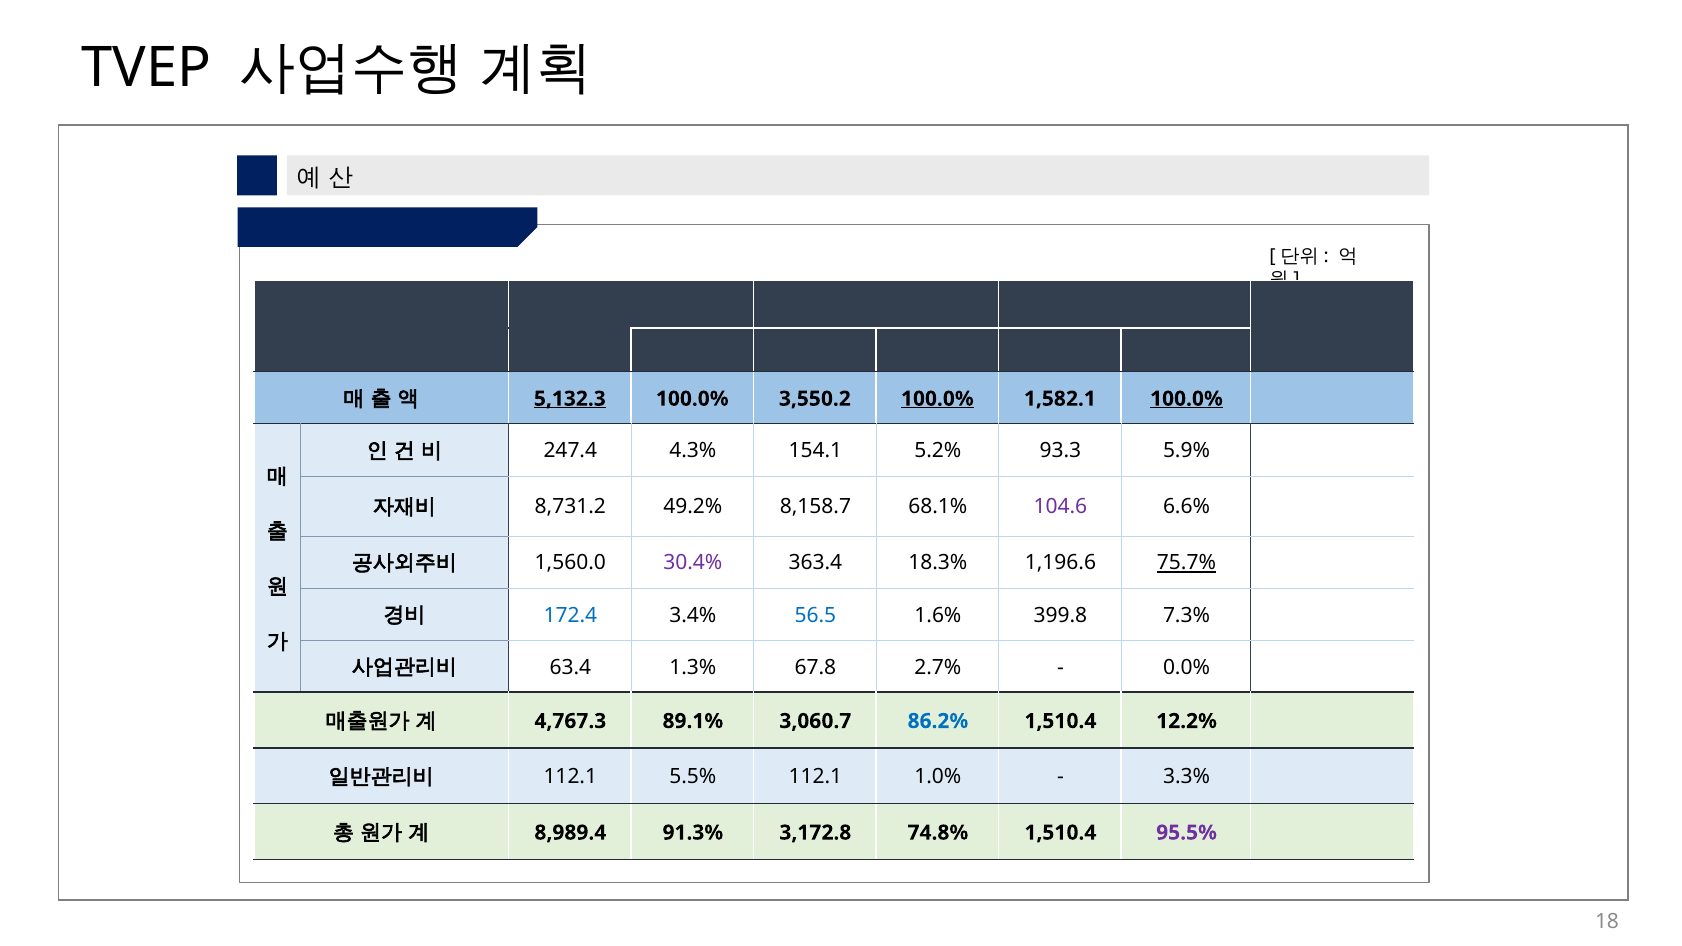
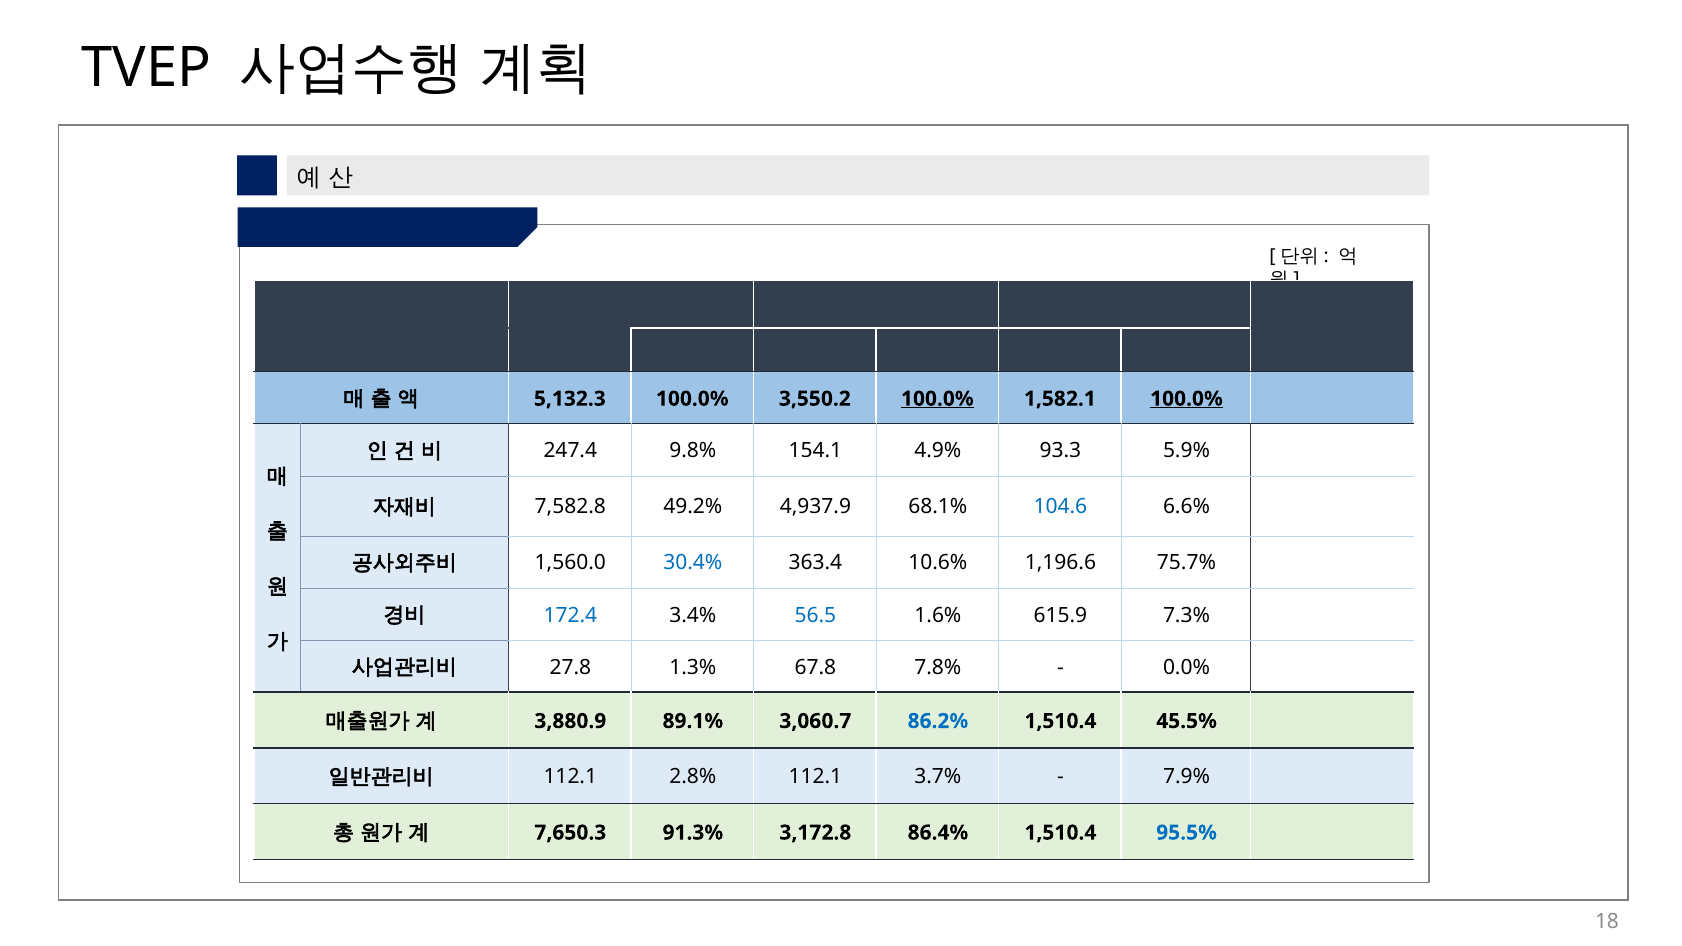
5,132.3 underline: present -> none
4.3%: 4.3% -> 9.8%
5.2%: 5.2% -> 4.9%
8,731.2: 8,731.2 -> 7,582.8
8,158.7: 8,158.7 -> 4,937.9
104.6 colour: purple -> blue
30.4% colour: purple -> blue
18.3%: 18.3% -> 10.6%
75.7% underline: present -> none
399.8: 399.8 -> 615.9
63.4: 63.4 -> 27.8
2.7%: 2.7% -> 7.8%
4,767.3: 4,767.3 -> 3,880.9
12.2%: 12.2% -> 45.5%
5.5%: 5.5% -> 2.8%
1.0%: 1.0% -> 3.7%
3.3%: 3.3% -> 7.9%
8,989.4: 8,989.4 -> 7,650.3
74.8%: 74.8% -> 86.4%
95.5% colour: purple -> blue
